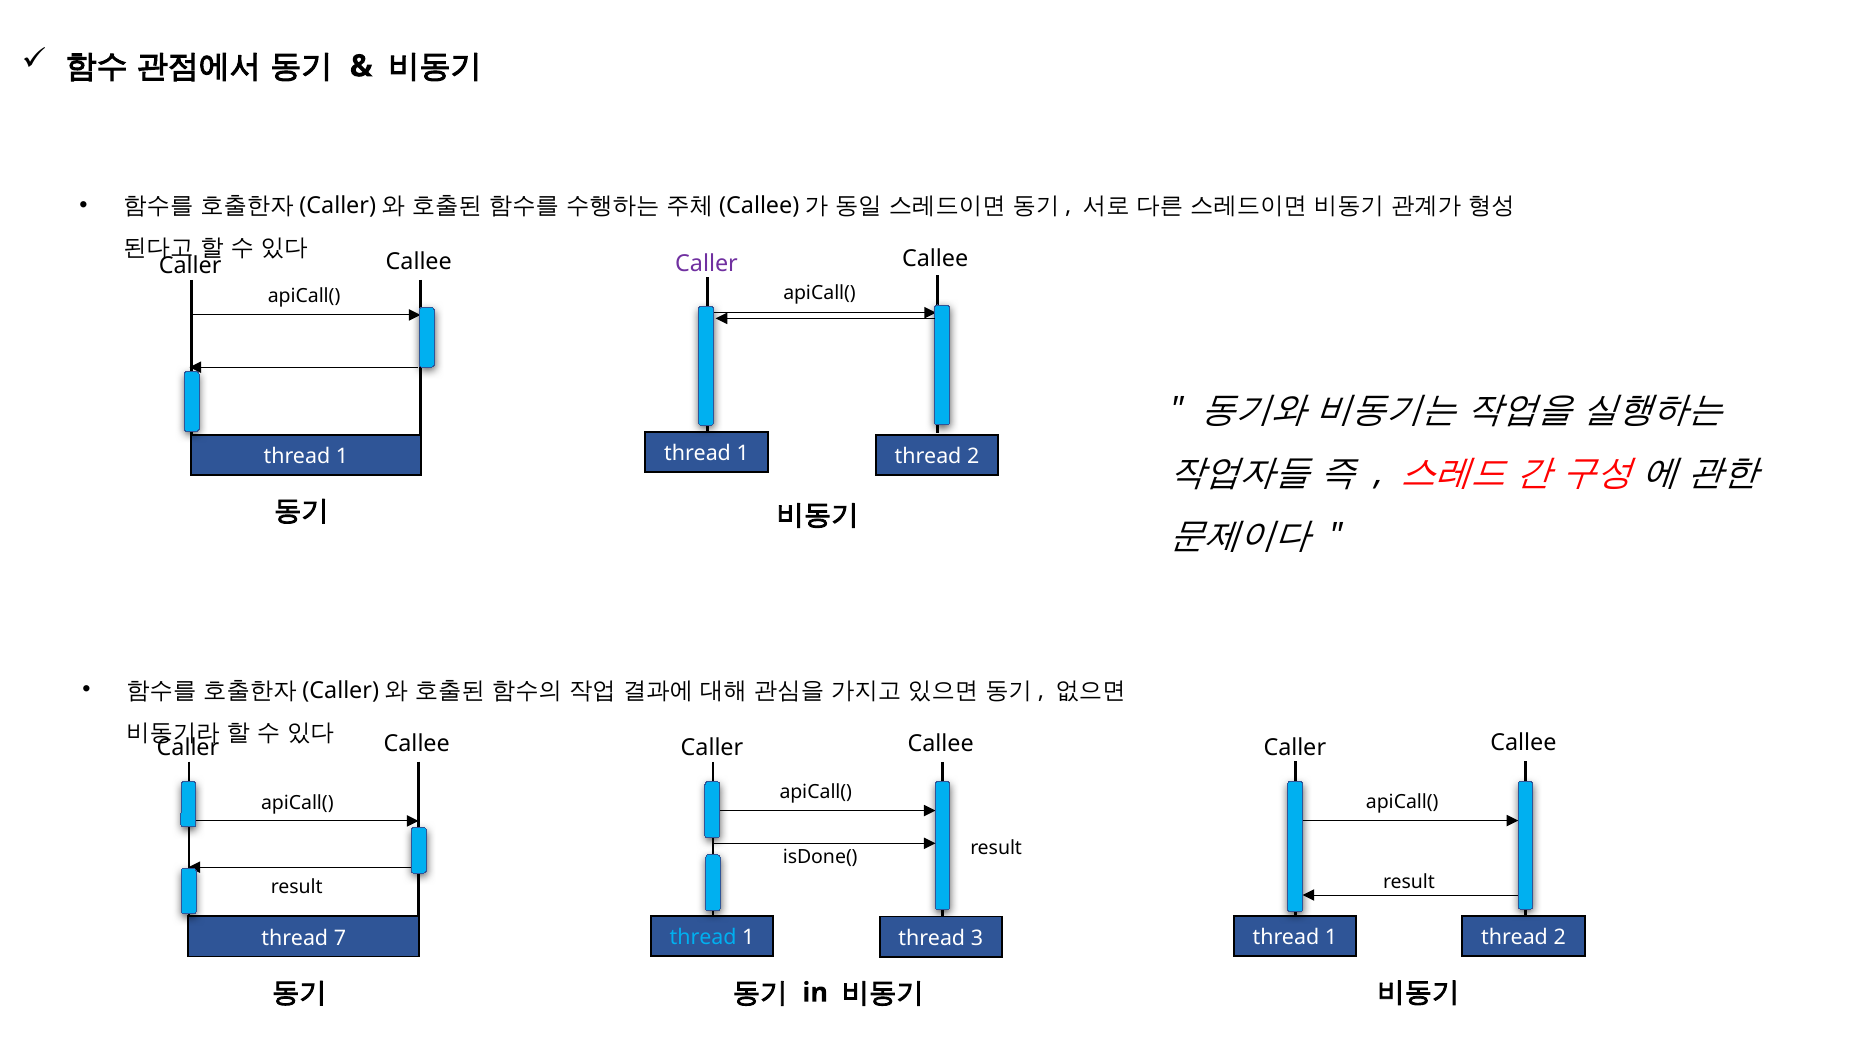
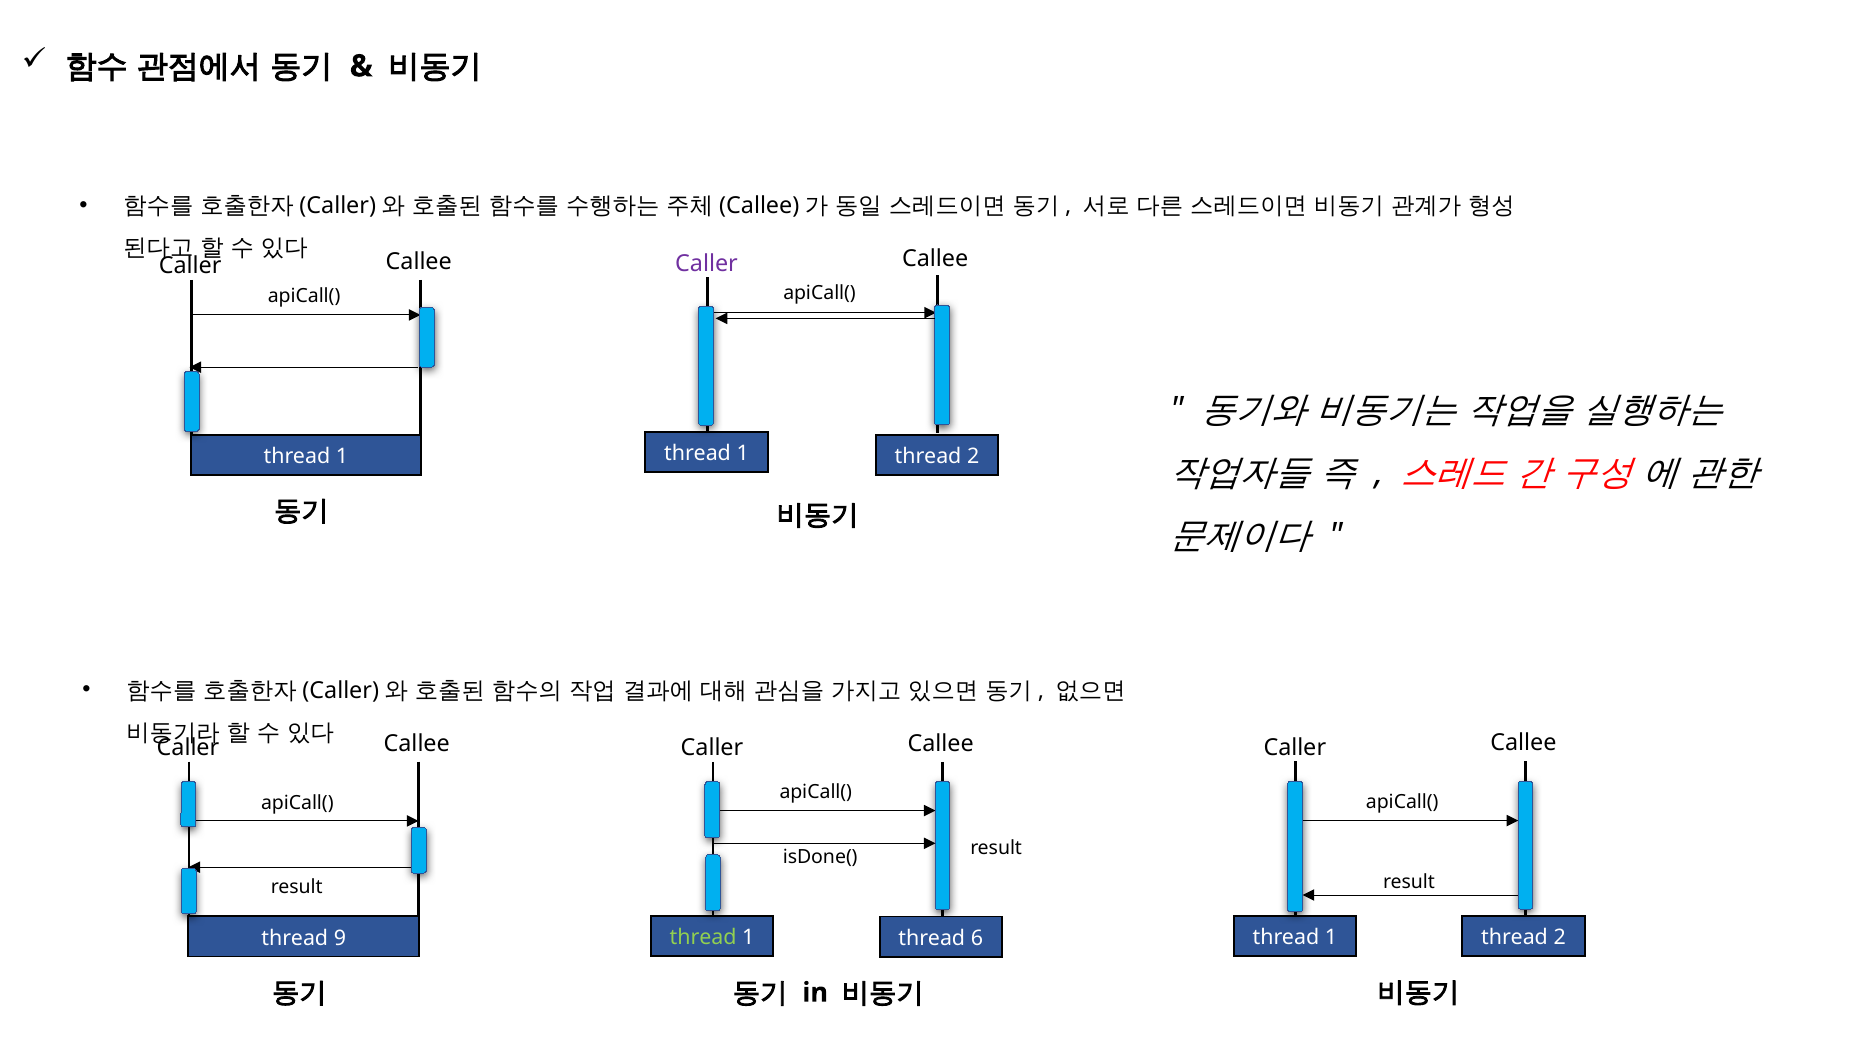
thread at (703, 938) colour: light blue -> light green
7: 7 -> 9
3: 3 -> 6
